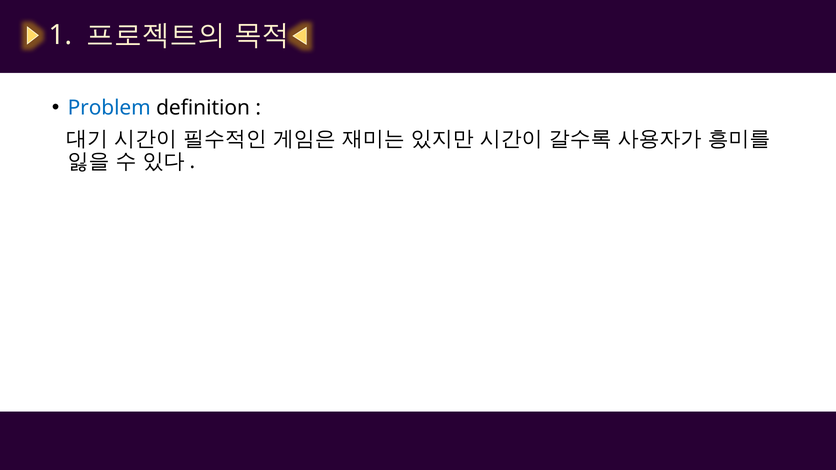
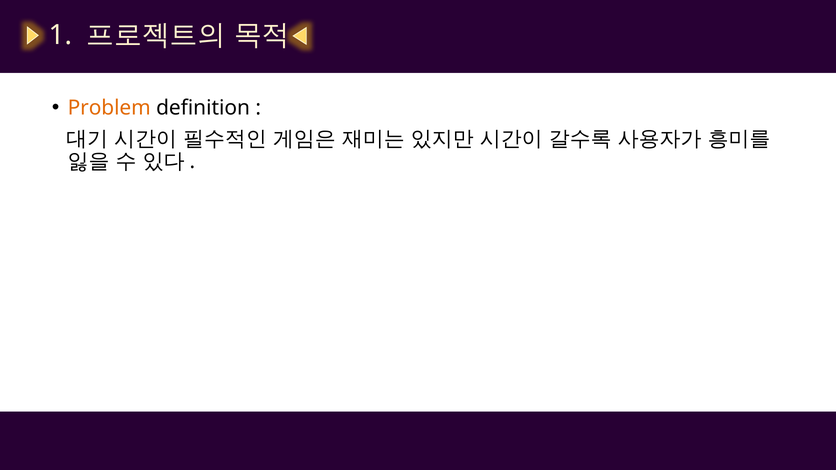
Problem colour: blue -> orange
